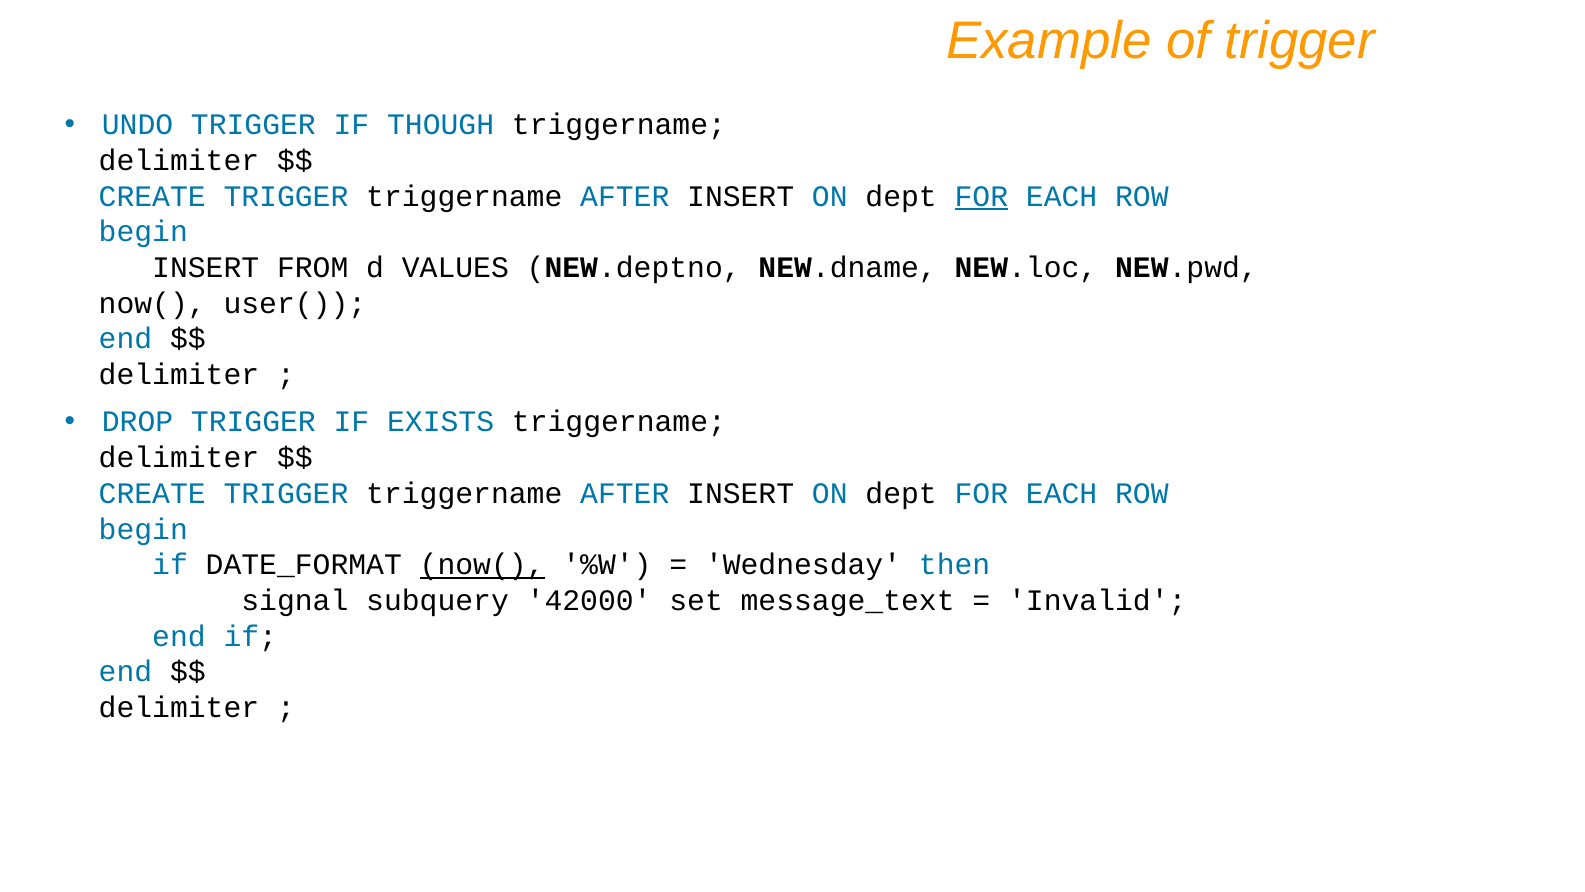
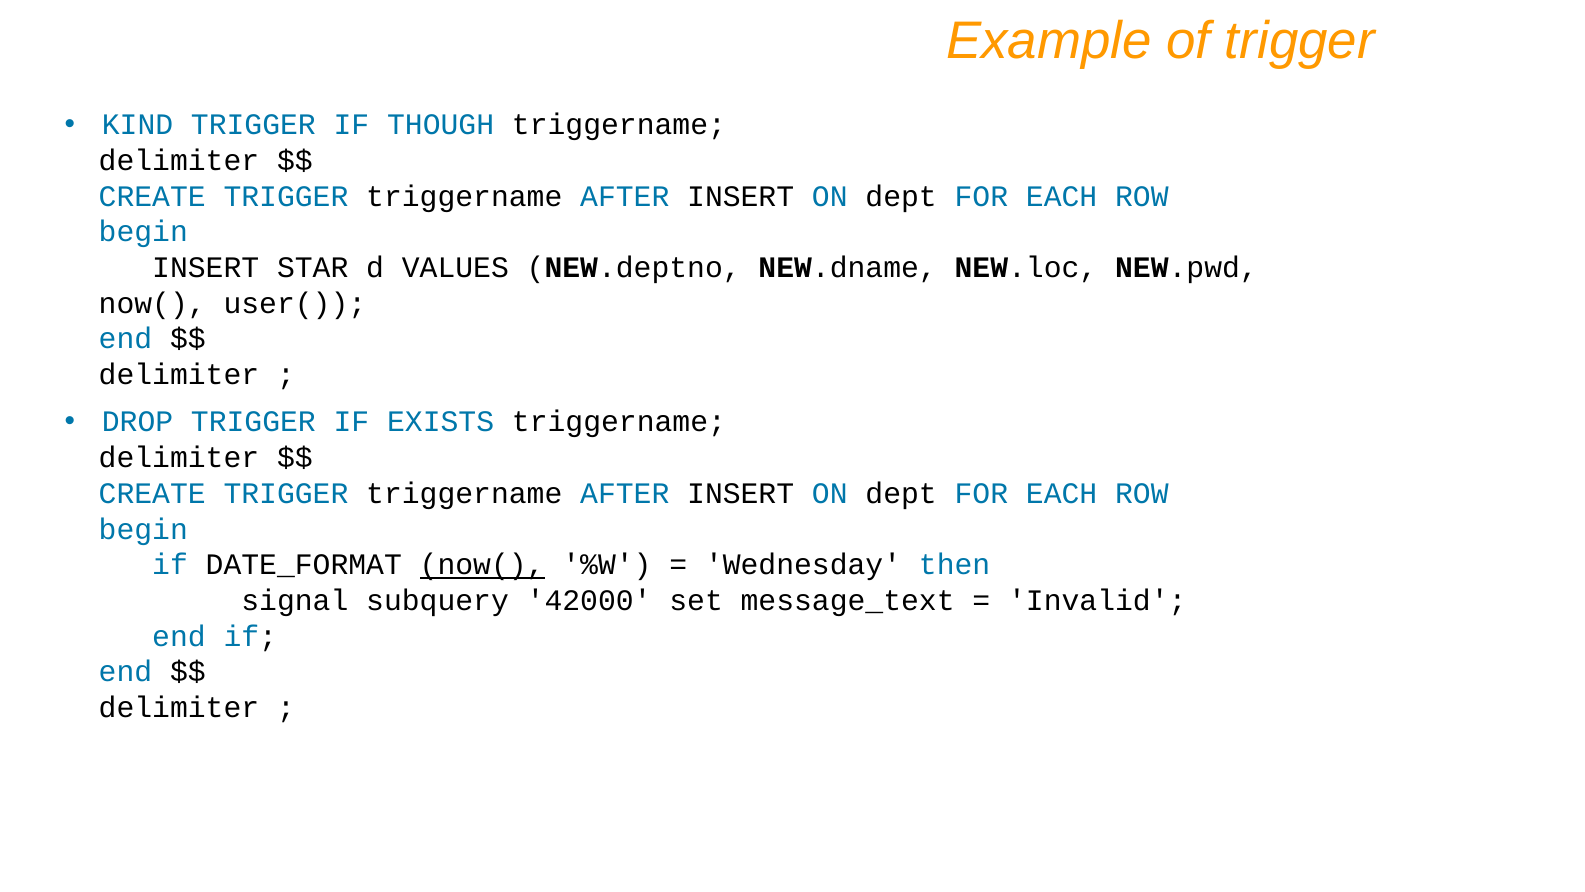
UNDO: UNDO -> KIND
FOR at (981, 196) underline: present -> none
FROM: FROM -> STAR
